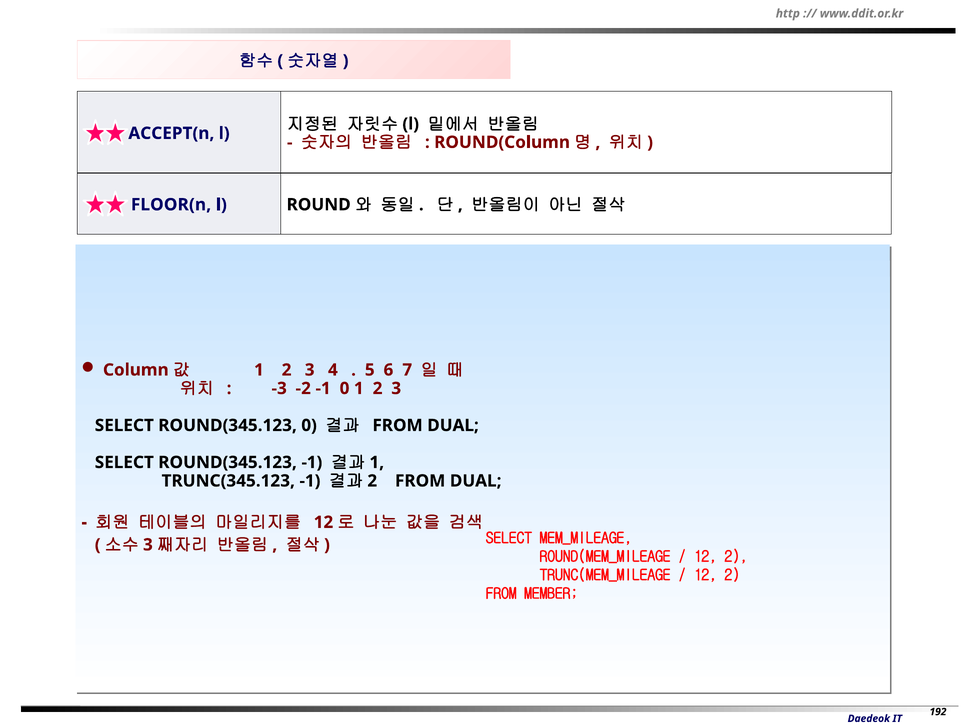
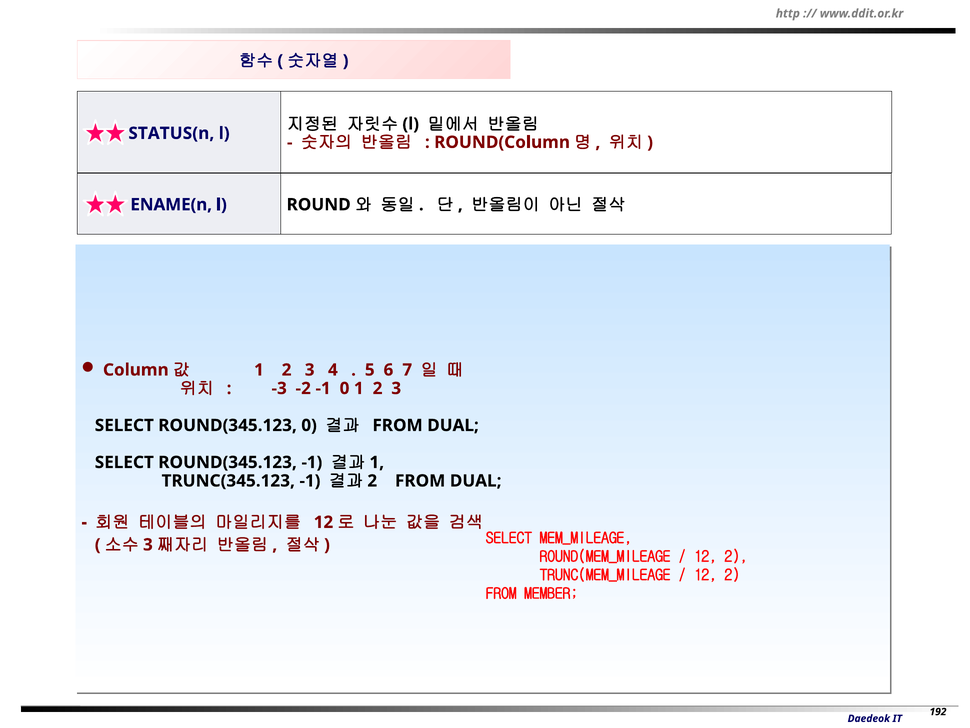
ACCEPT(n: ACCEPT(n -> STATUS(n
FLOOR(n: FLOOR(n -> ENAME(n
